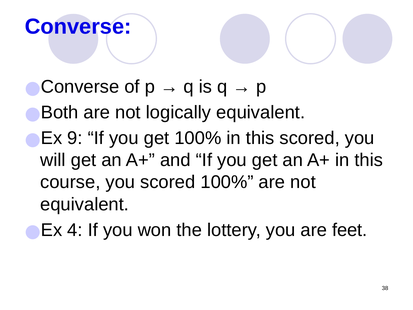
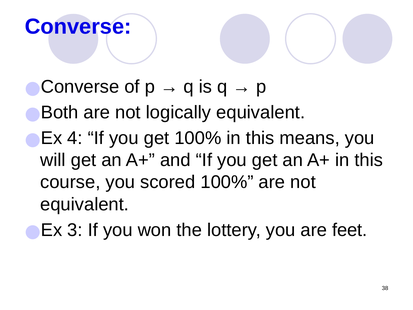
9: 9 -> 4
this scored: scored -> means
4: 4 -> 3
